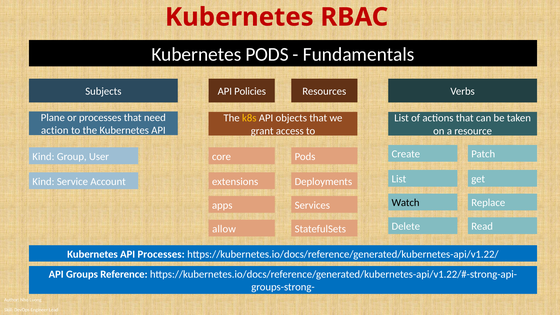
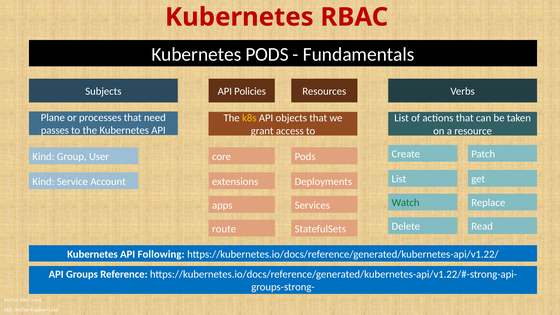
action: action -> passes
Watch colour: black -> green
allow: allow -> route
API Processes: Processes -> Following
